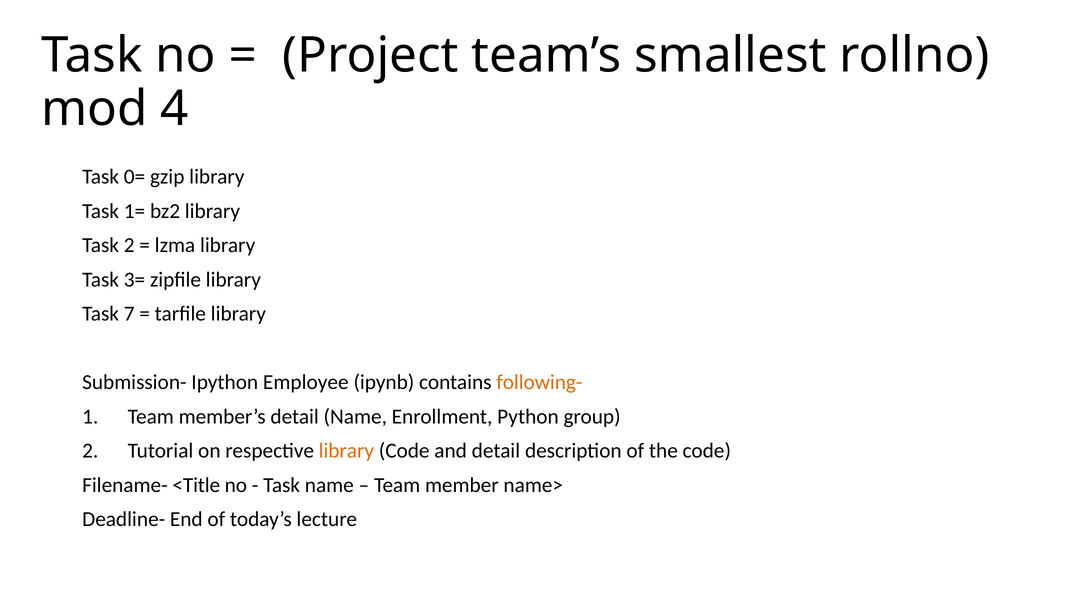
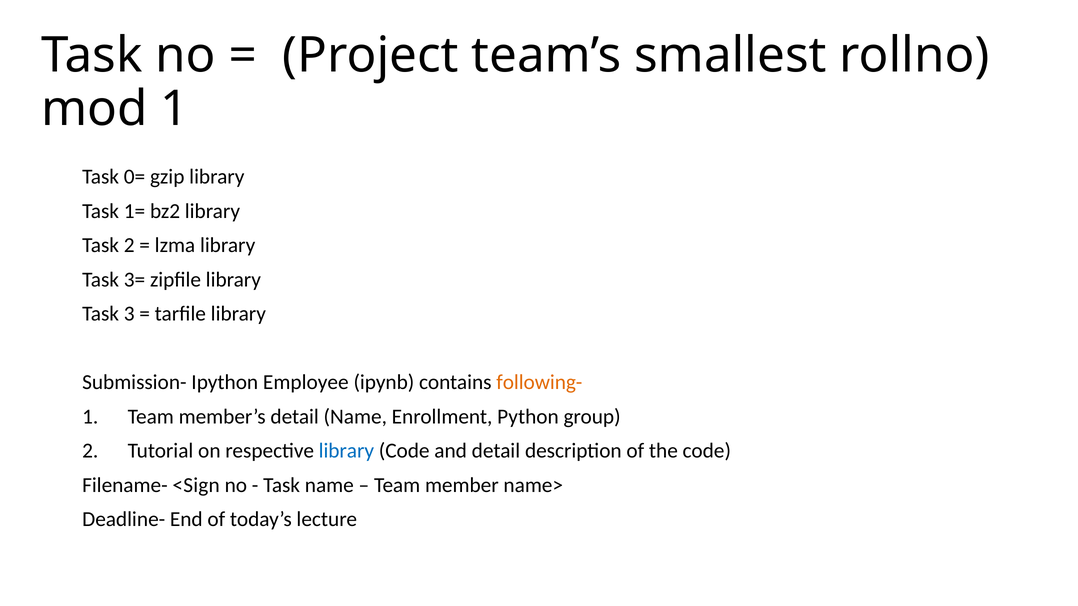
mod 4: 4 -> 1
7: 7 -> 3
library at (346, 451) colour: orange -> blue
<Title: <Title -> <Sign
